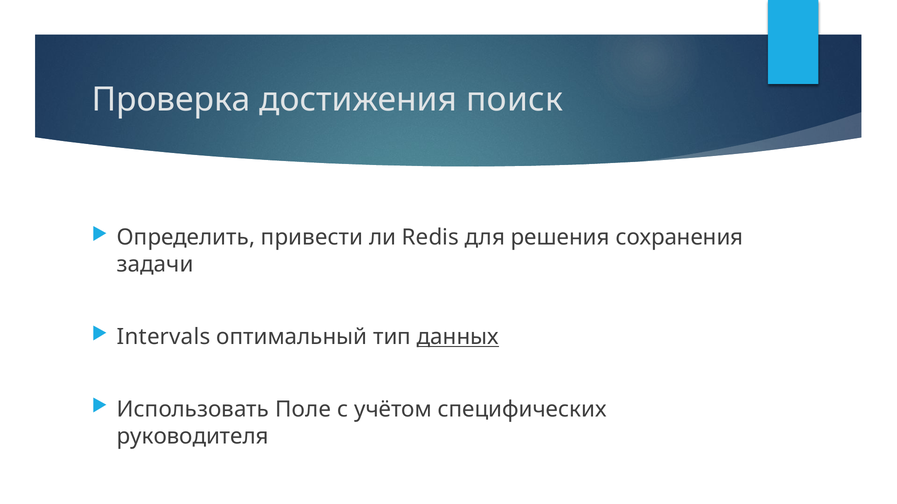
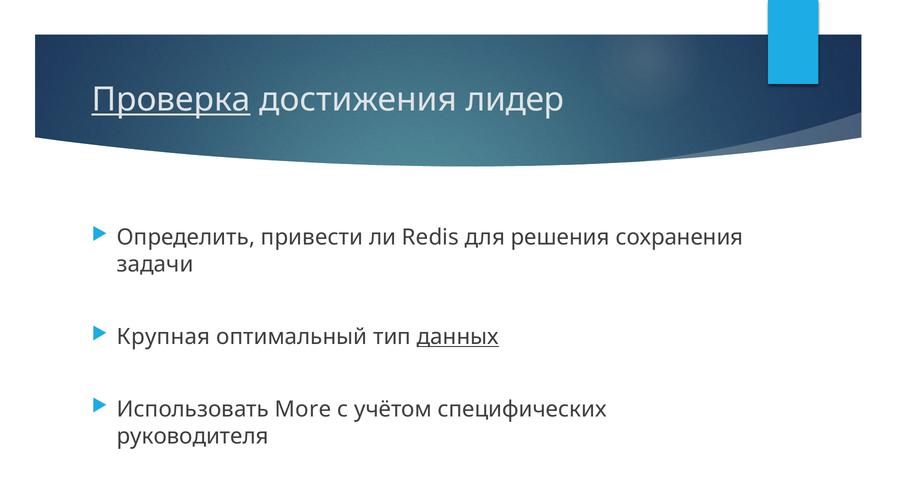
Проверка underline: none -> present
поиск: поиск -> лидер
Intervals: Intervals -> Крупная
Поле: Поле -> More
